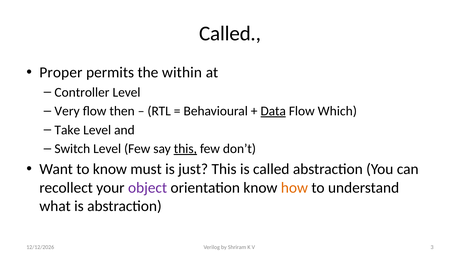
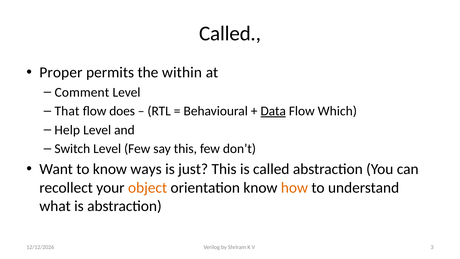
Controller: Controller -> Comment
Very: Very -> That
then: then -> does
Take: Take -> Help
this at (185, 149) underline: present -> none
must: must -> ways
object colour: purple -> orange
